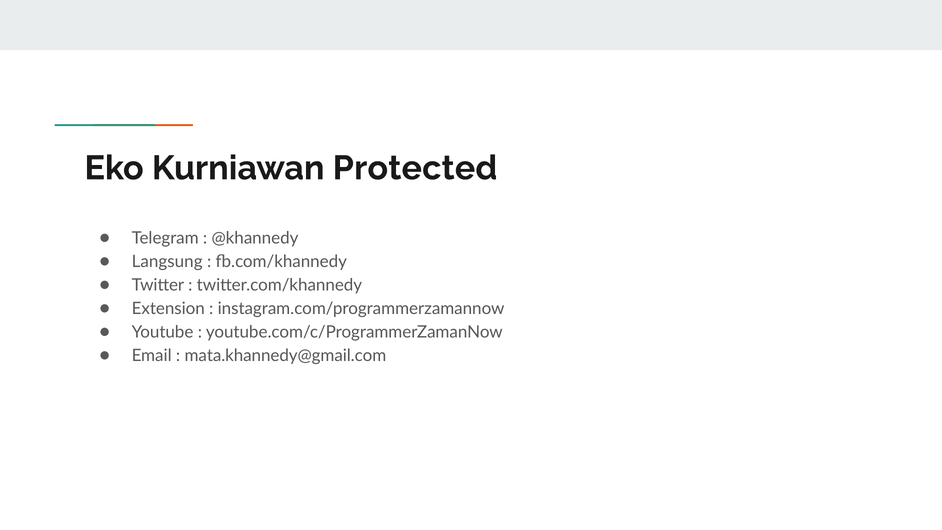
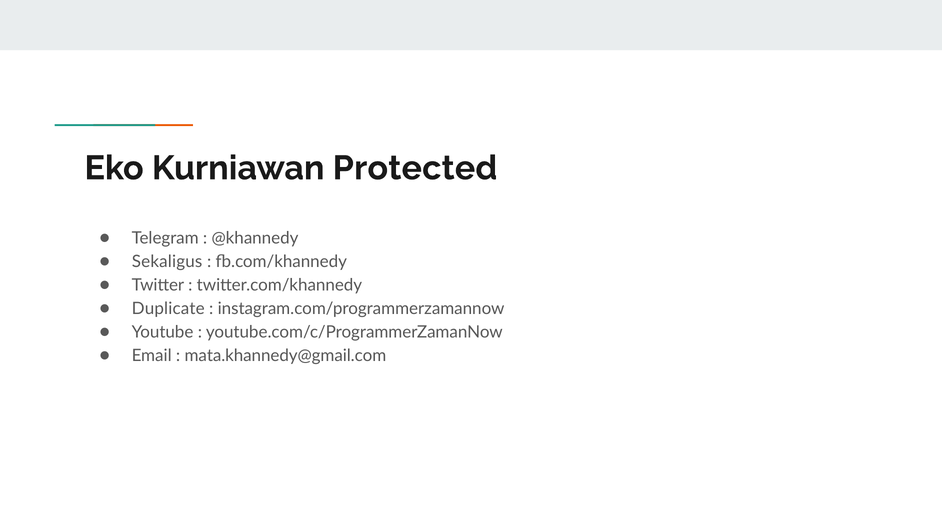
Langsung: Langsung -> Sekaligus
Extension: Extension -> Duplicate
